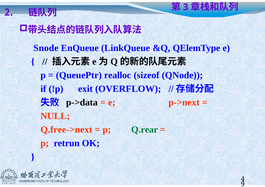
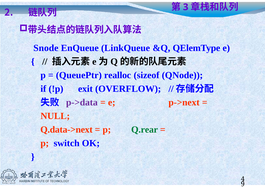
p->data colour: black -> purple
Q.free->next: Q.free->next -> Q.data->next
retrun: retrun -> switch
